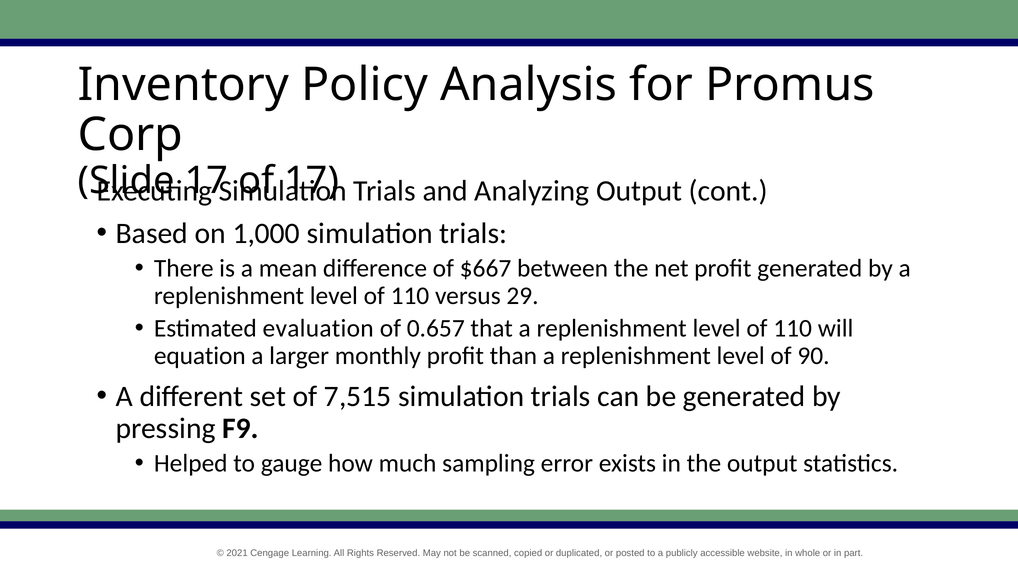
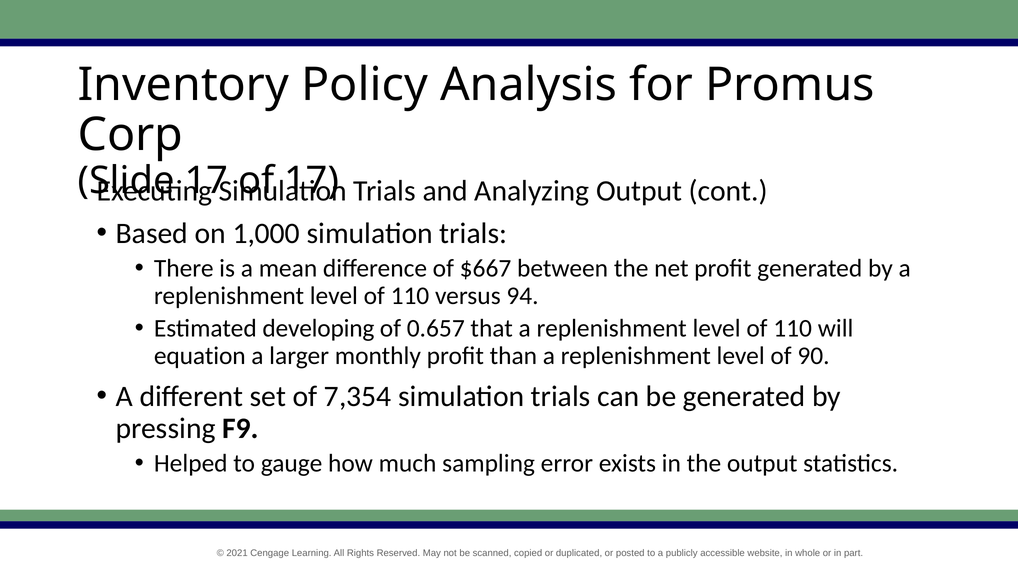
29: 29 -> 94
evaluation: evaluation -> developing
7,515: 7,515 -> 7,354
